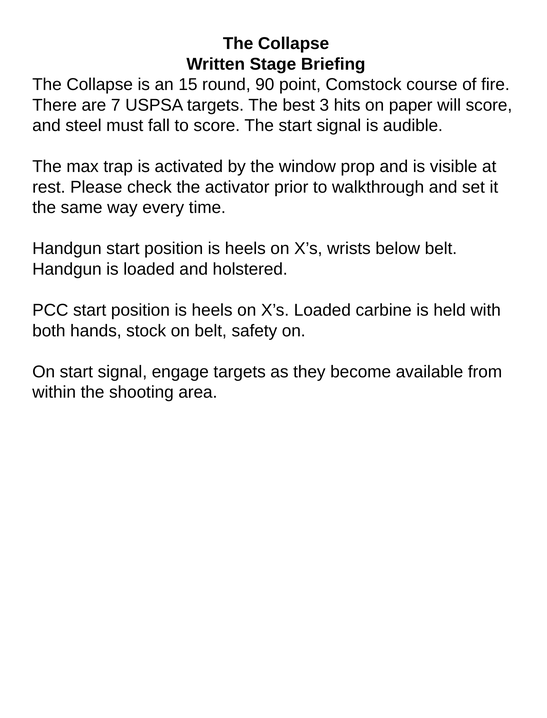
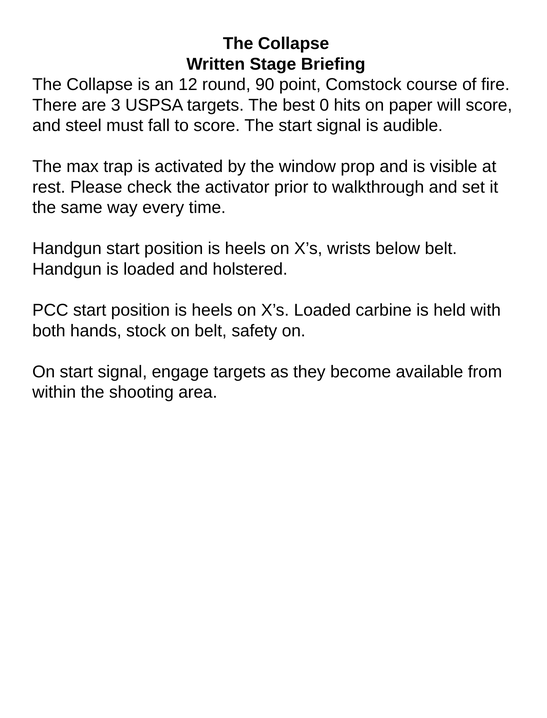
15: 15 -> 12
7: 7 -> 3
3: 3 -> 0
